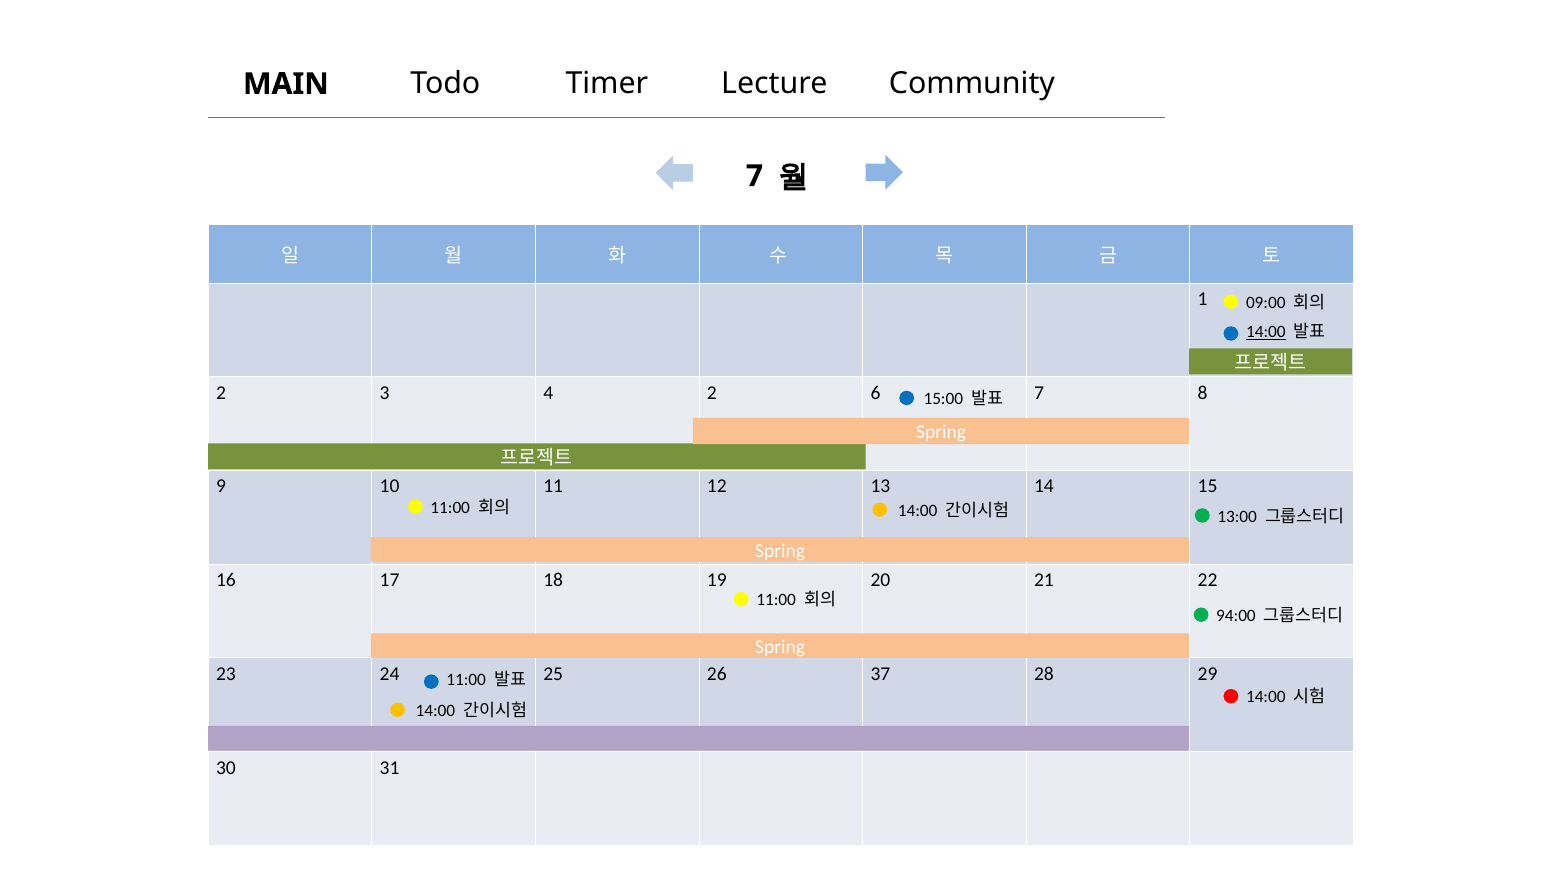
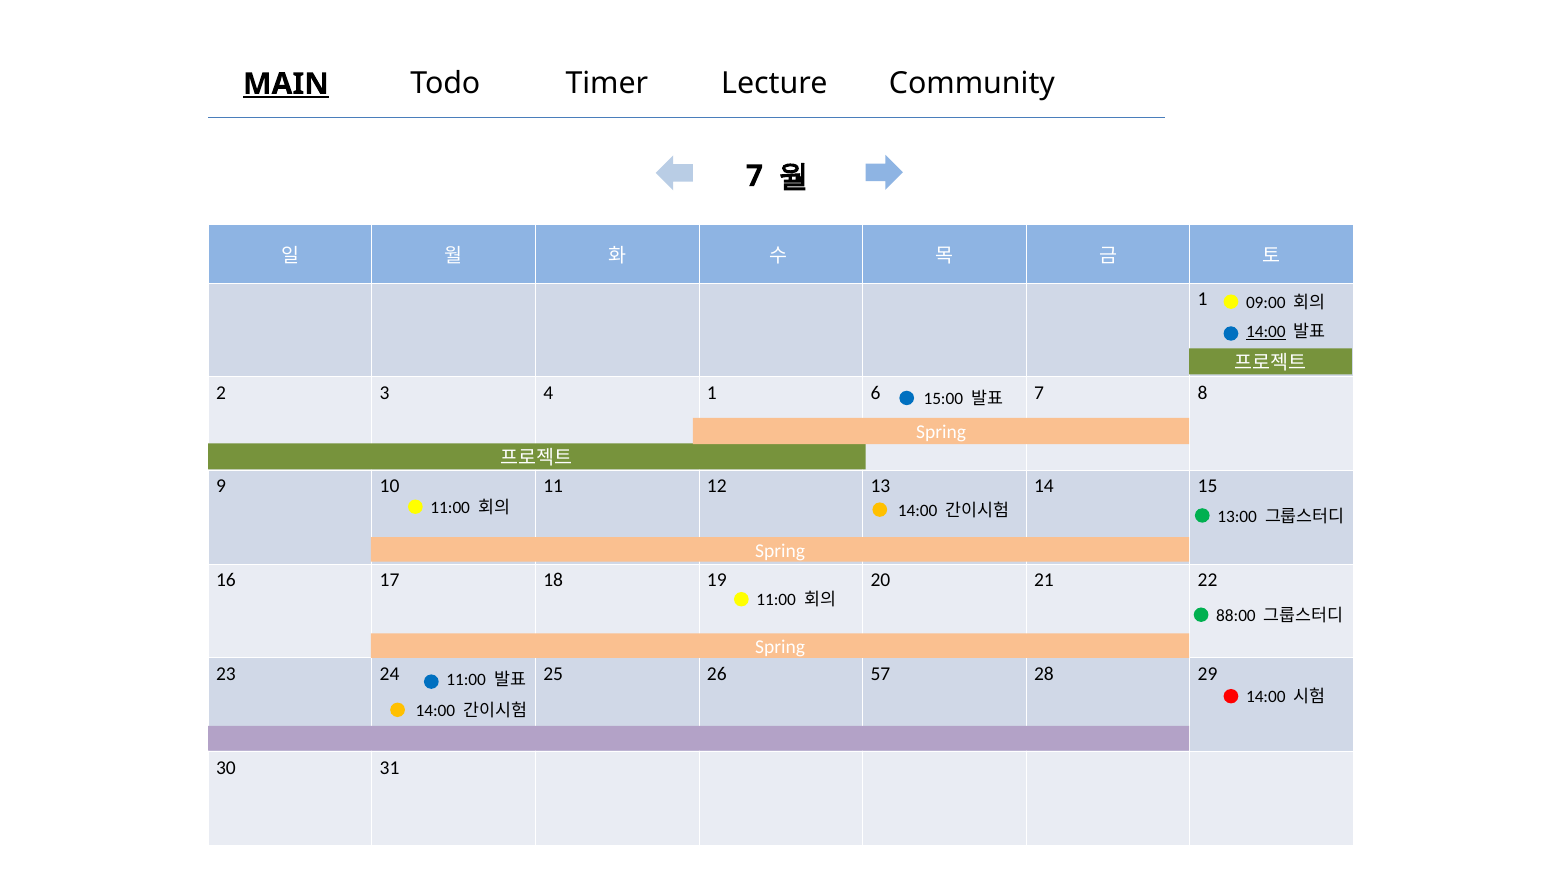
MAIN underline: none -> present
4 2: 2 -> 1
94:00: 94:00 -> 88:00
37: 37 -> 57
